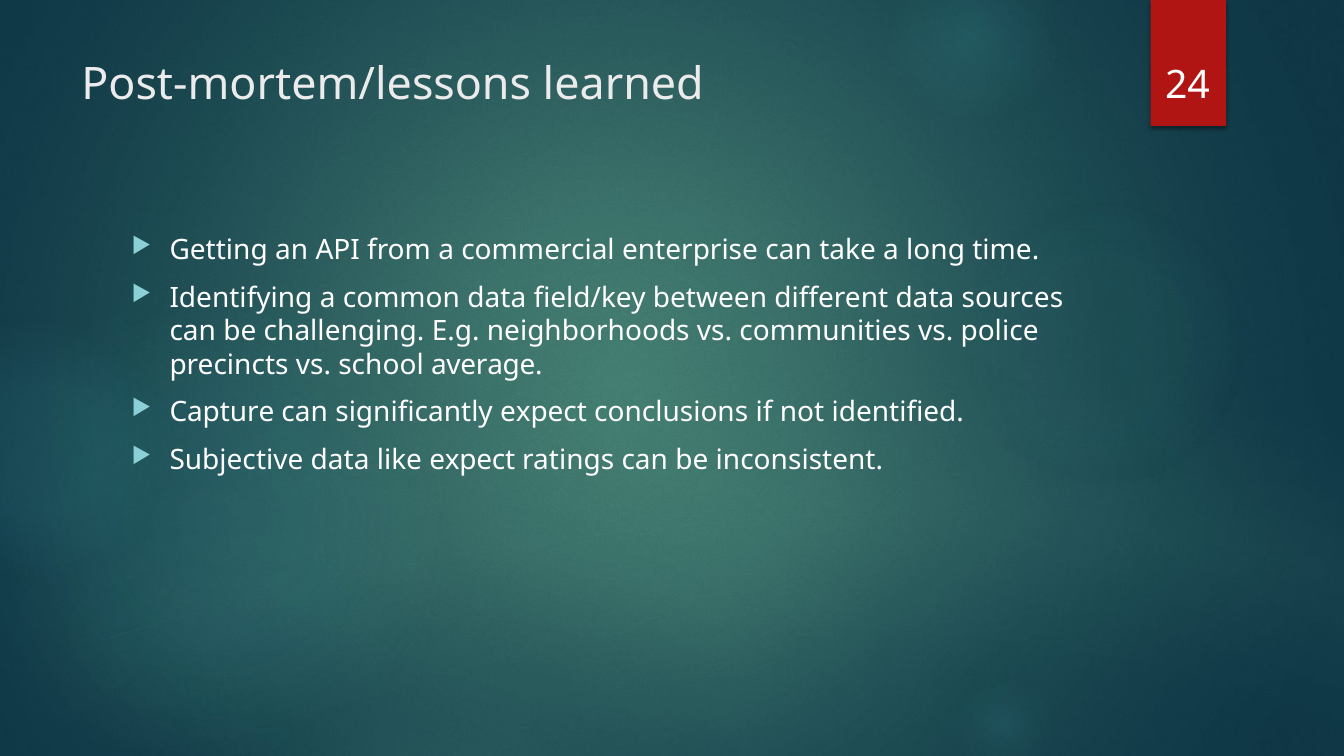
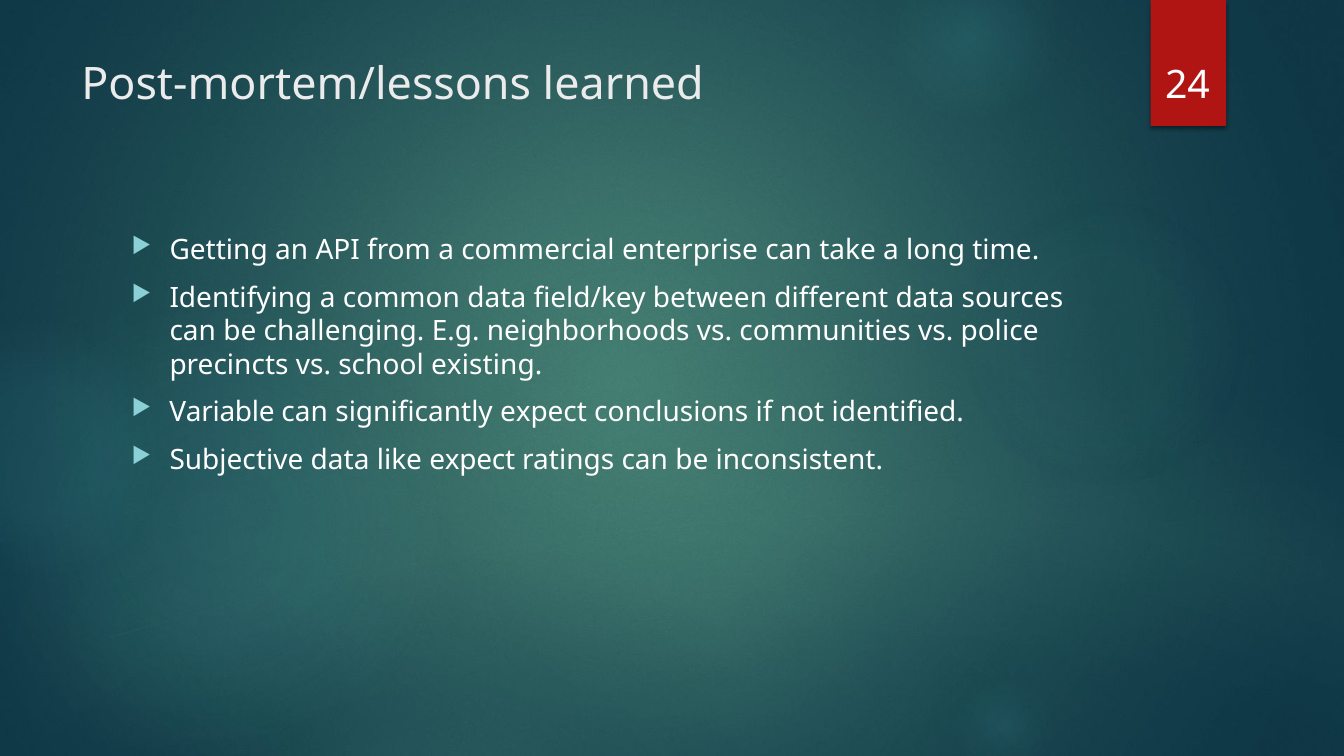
average: average -> existing
Capture: Capture -> Variable
